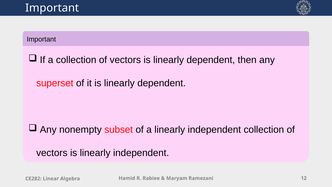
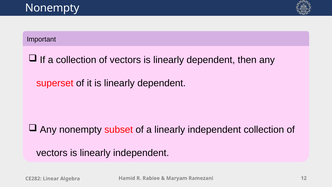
Important at (52, 8): Important -> Nonempty
